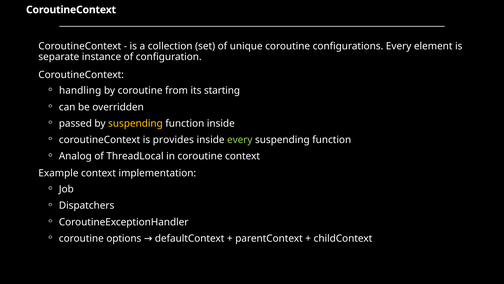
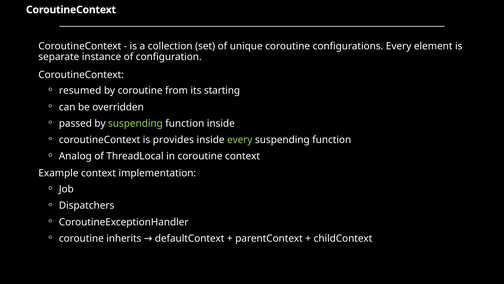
handling: handling -> resumed
suspending at (135, 123) colour: yellow -> light green
options: options -> inherits
